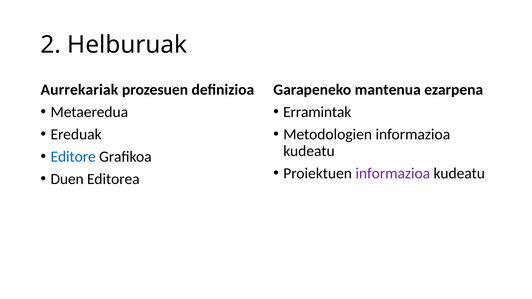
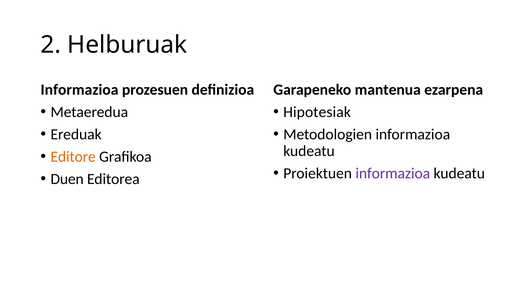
Aurrekariak at (79, 90): Aurrekariak -> Informazioa
Erramintak: Erramintak -> Hipotesiak
Editore colour: blue -> orange
